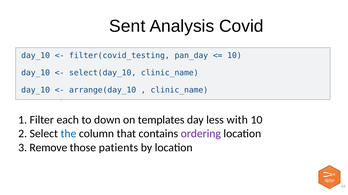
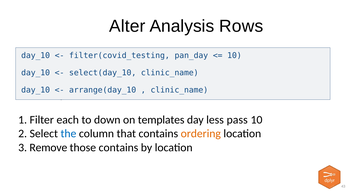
Sent at (127, 26): Sent -> Alter
Analysis Covid: Covid -> Rows
with: with -> pass
ordering colour: purple -> orange
those patients: patients -> contains
